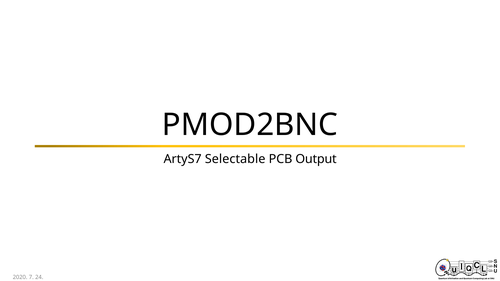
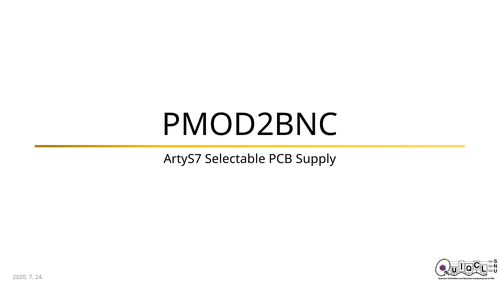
Output: Output -> Supply
